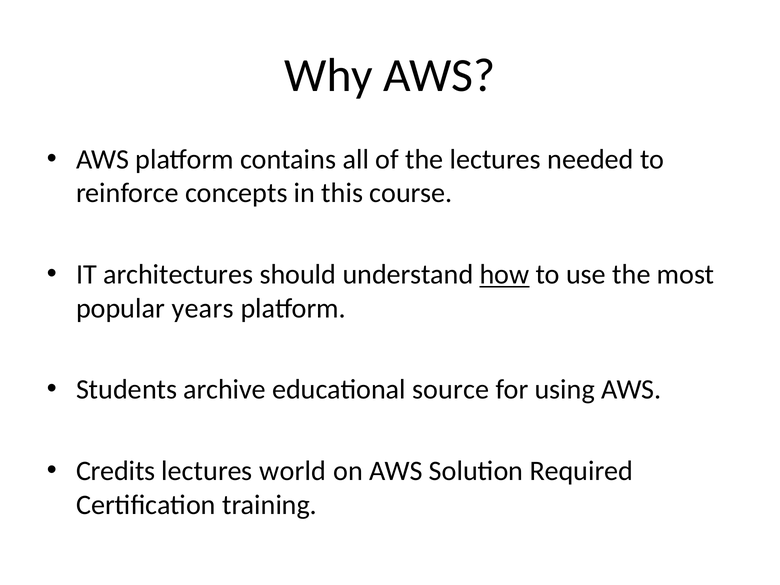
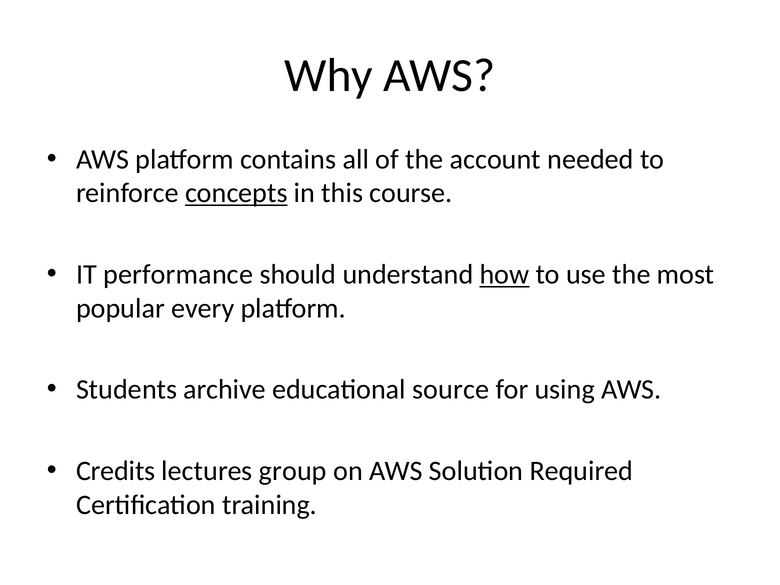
the lectures: lectures -> account
concepts underline: none -> present
architectures: architectures -> performance
years: years -> every
world: world -> group
